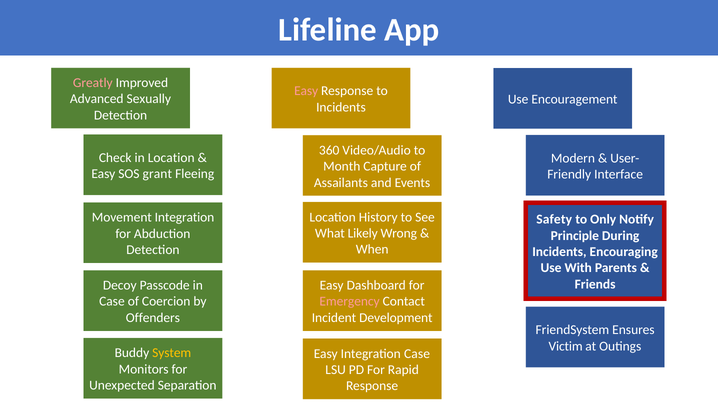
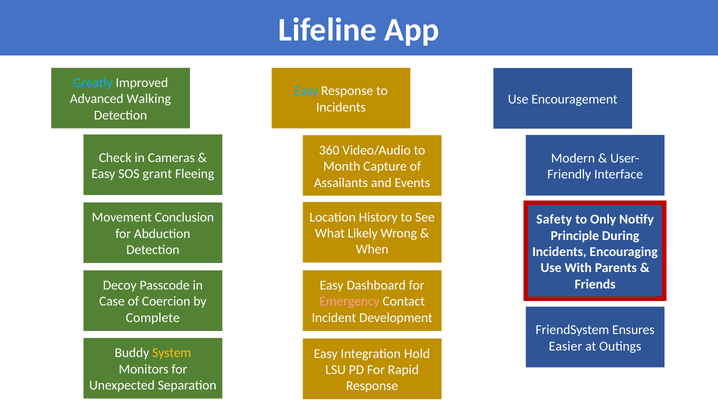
Greatly colour: pink -> light blue
Easy at (306, 91) colour: pink -> light blue
Sexually: Sexually -> Walking
in Location: Location -> Cameras
Movement Integration: Integration -> Conclusion
Offenders: Offenders -> Complete
Victim: Victim -> Easier
Integration Case: Case -> Hold
